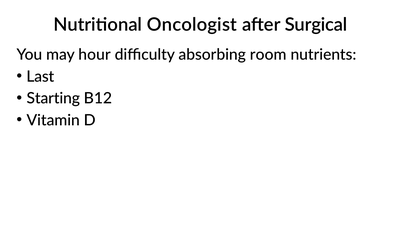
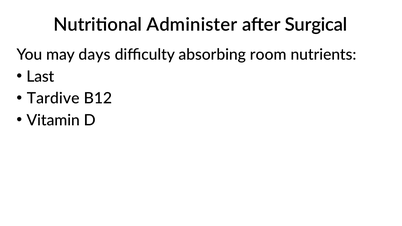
Oncologist: Oncologist -> Administer
hour: hour -> days
Starting: Starting -> Tardive
